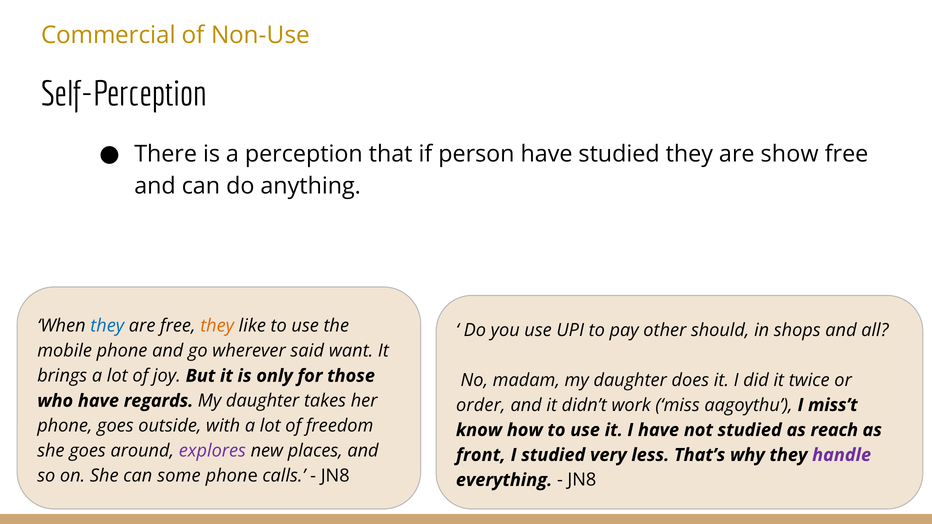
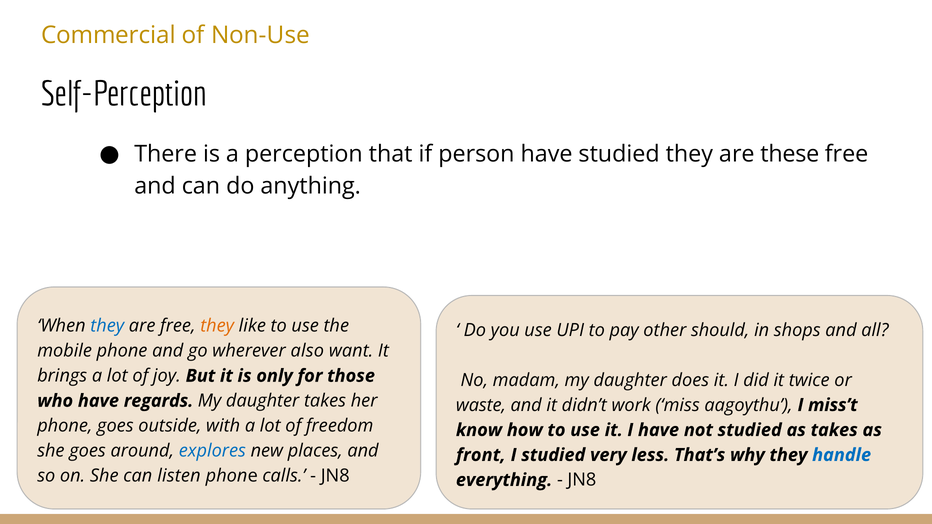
show: show -> these
said: said -> also
order: order -> waste
as reach: reach -> takes
explores colour: purple -> blue
handle colour: purple -> blue
some: some -> listen
